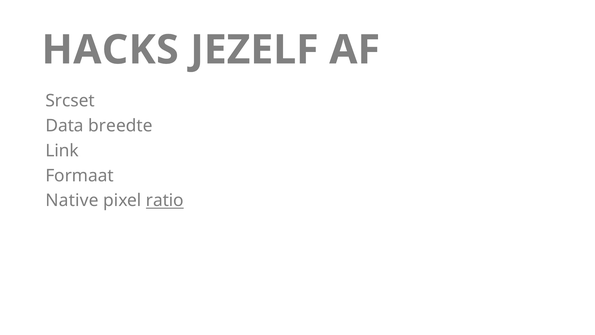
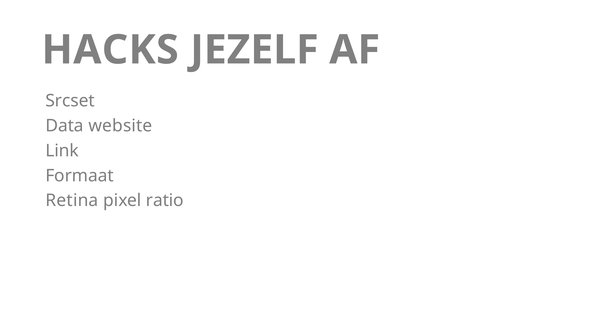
breedte: breedte -> website
Native: Native -> Retina
ratio underline: present -> none
